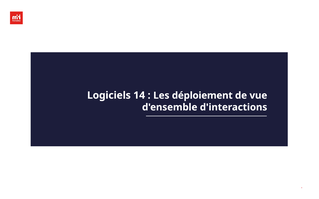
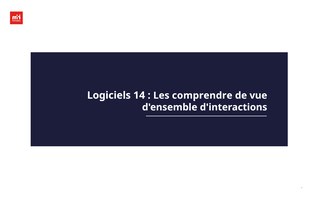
déploiement: déploiement -> comprendre
